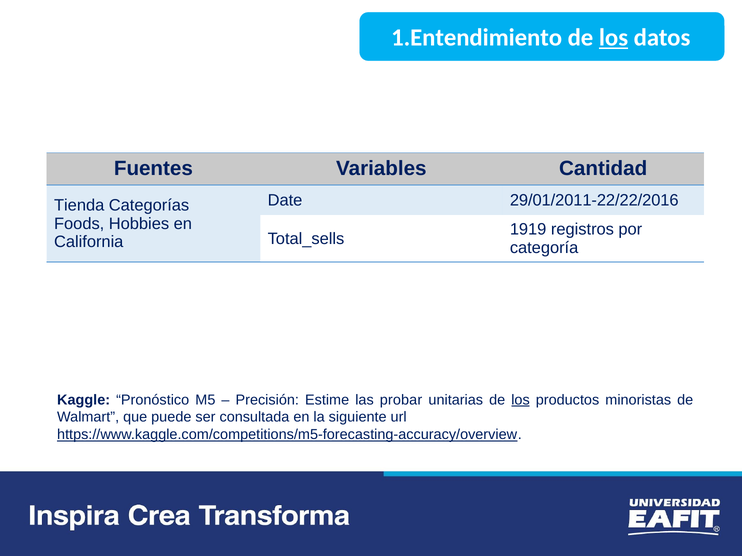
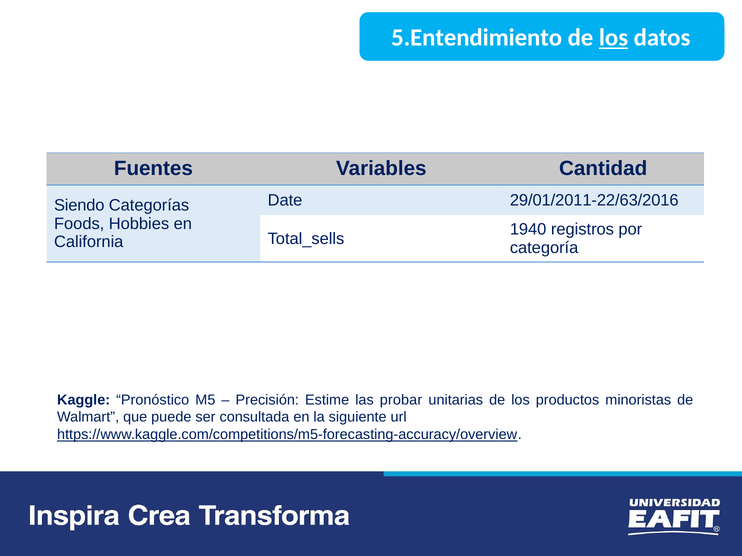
1.Entendimiento: 1.Entendimiento -> 5.Entendimiento
29/01/2011-22/22/2016: 29/01/2011-22/22/2016 -> 29/01/2011-22/63/2016
Tienda: Tienda -> Siendo
1919: 1919 -> 1940
los at (521, 400) underline: present -> none
